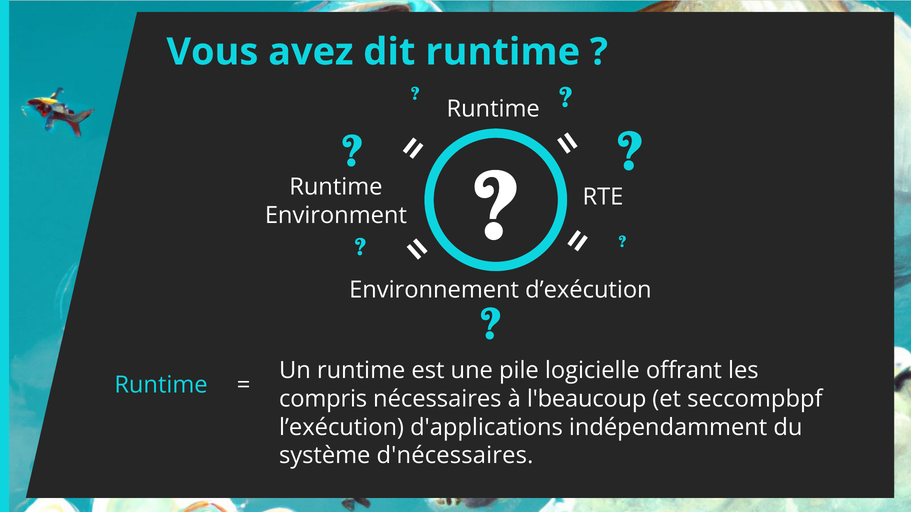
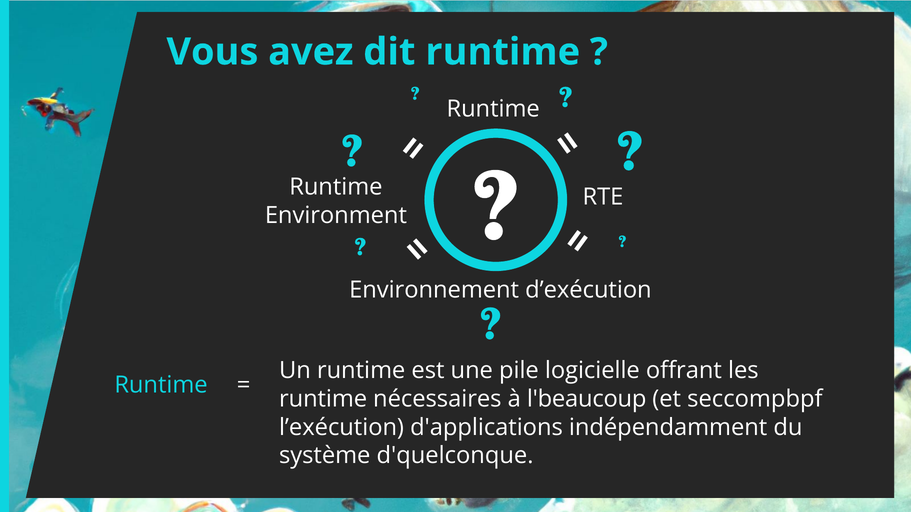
compris at (323, 399): compris -> runtime
d'nécessaires: d'nécessaires -> d'quelconque
